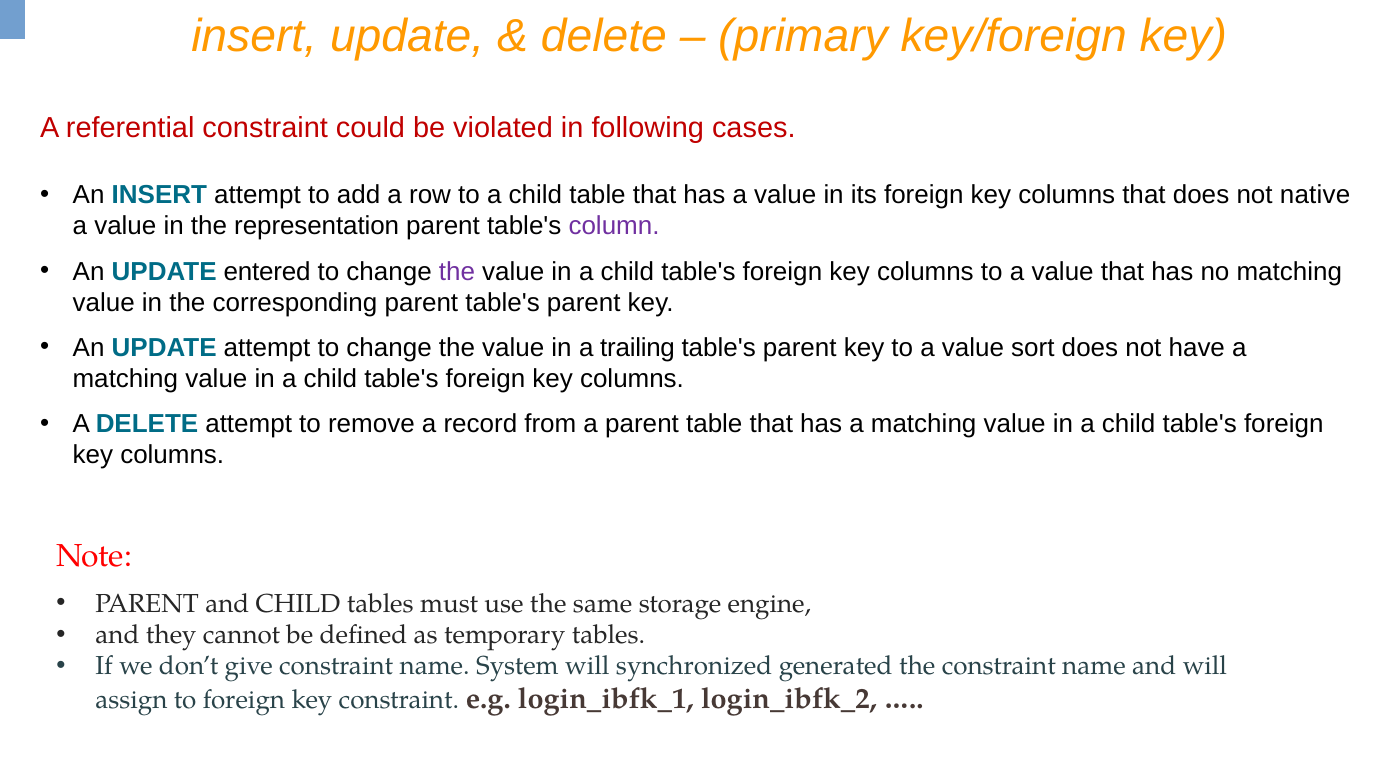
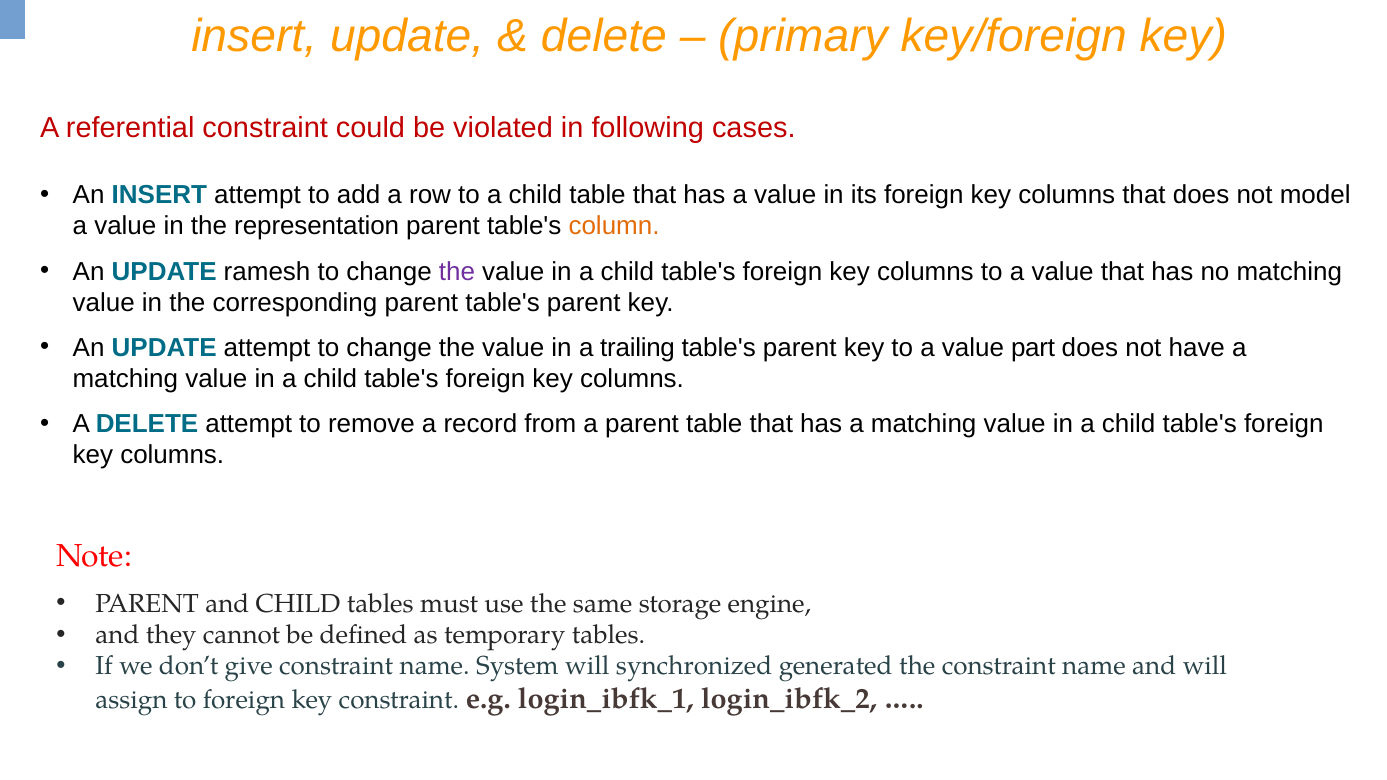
native: native -> model
column colour: purple -> orange
entered: entered -> ramesh
sort: sort -> part
